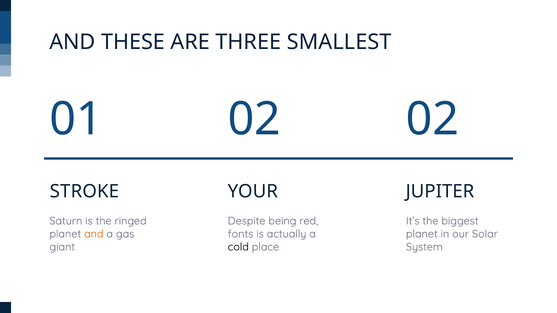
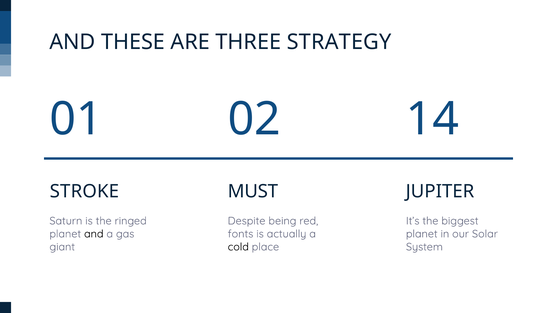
SMALLEST: SMALLEST -> STRATEGY
02 02: 02 -> 14
YOUR: YOUR -> MUST
and at (94, 234) colour: orange -> black
